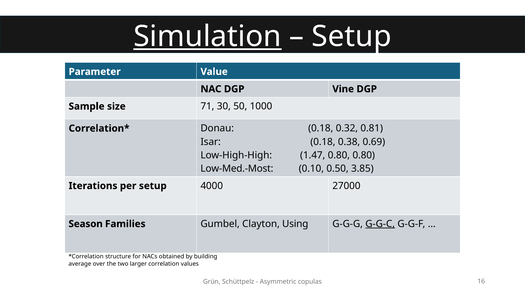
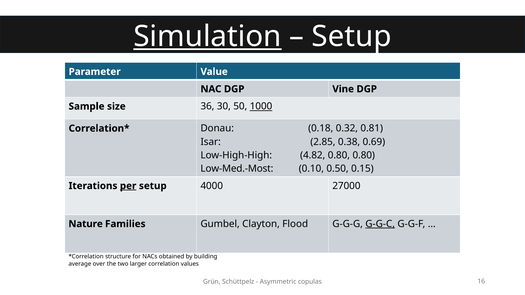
71: 71 -> 36
1000 underline: none -> present
Isar 0.18: 0.18 -> 2.85
1.47: 1.47 -> 4.82
3.85: 3.85 -> 0.15
per underline: none -> present
Season: Season -> Nature
Using: Using -> Flood
